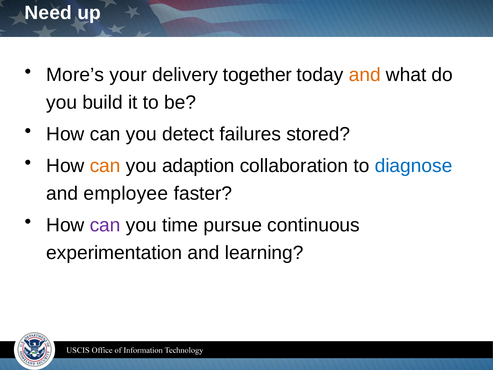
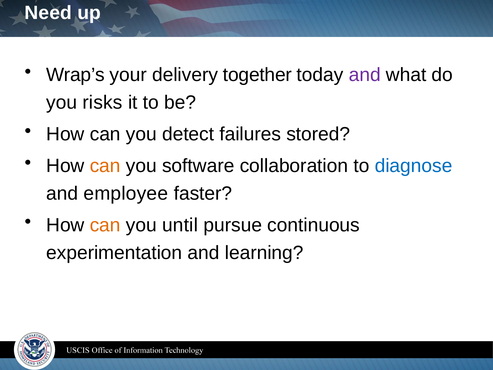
More’s: More’s -> Wrap’s
and at (365, 75) colour: orange -> purple
build: build -> risks
adaption: adaption -> software
can at (105, 225) colour: purple -> orange
time: time -> until
